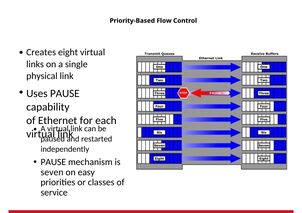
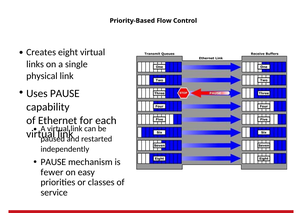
seven: seven -> fewer
